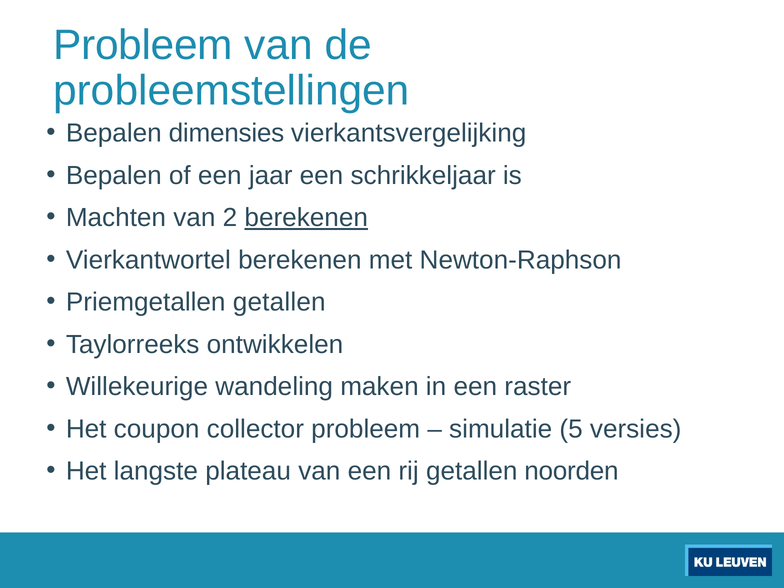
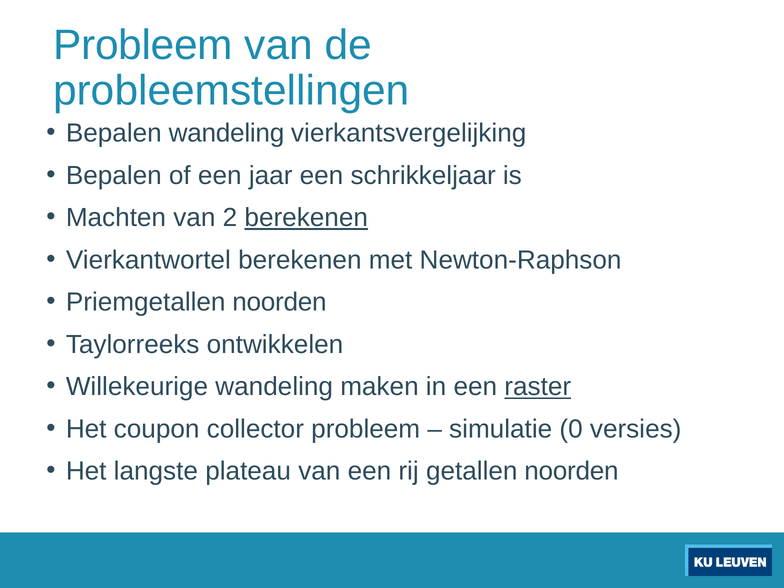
Bepalen dimensies: dimensies -> wandeling
Priemgetallen getallen: getallen -> noorden
raster underline: none -> present
5: 5 -> 0
